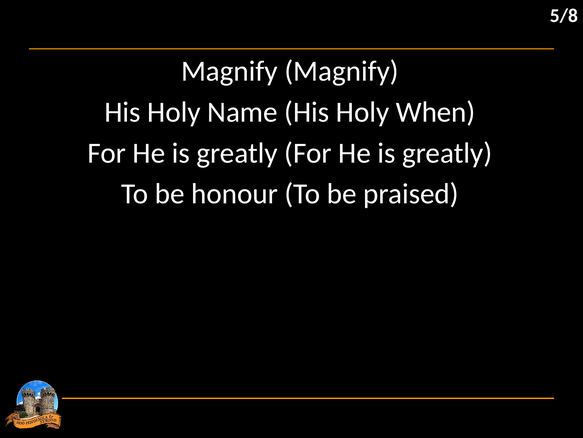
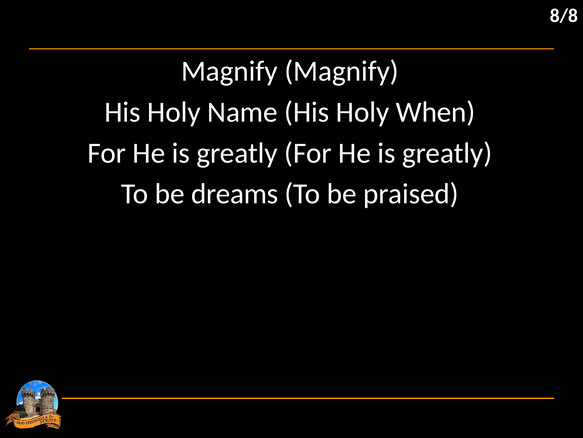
5/8: 5/8 -> 8/8
honour: honour -> dreams
